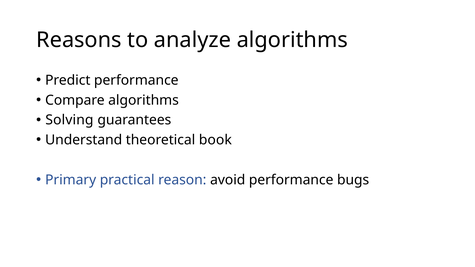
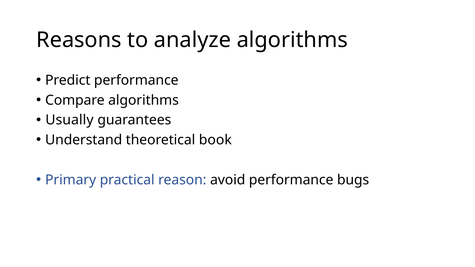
Solving: Solving -> Usually
